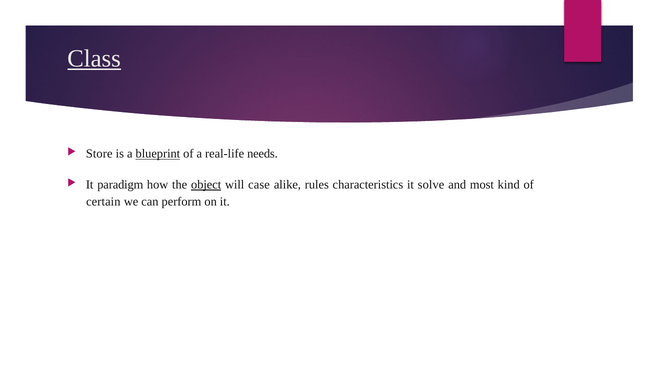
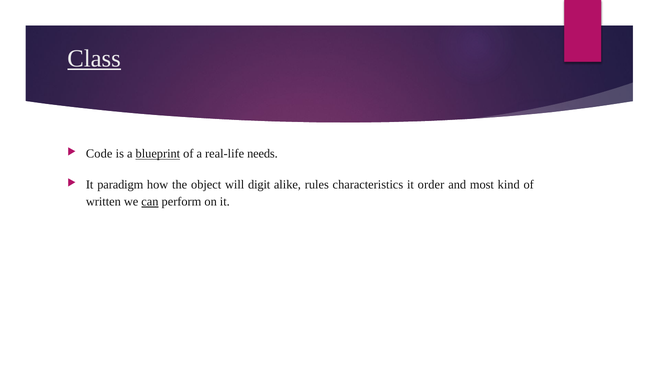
Store: Store -> Code
object underline: present -> none
case: case -> digit
solve: solve -> order
certain: certain -> written
can underline: none -> present
